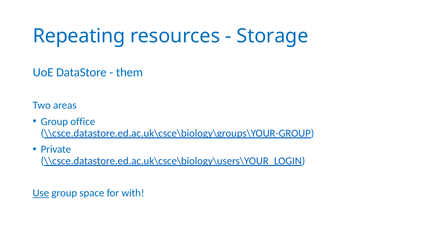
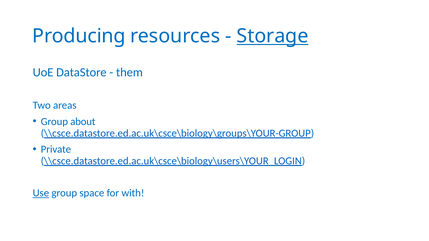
Repeating: Repeating -> Producing
Storage underline: none -> present
office: office -> about
